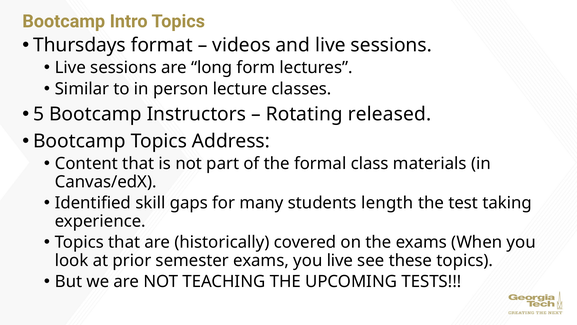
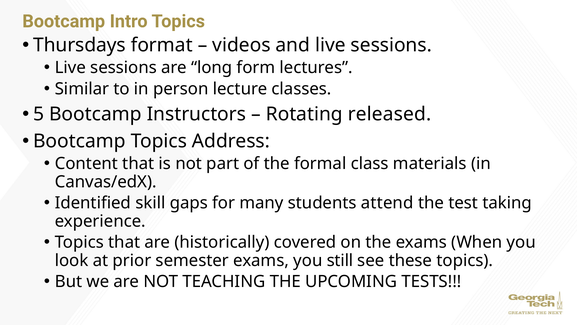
length: length -> attend
you live: live -> still
